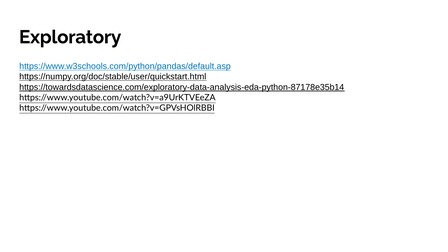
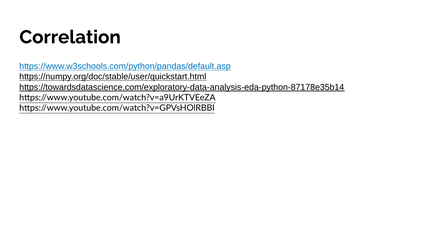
Exploratory: Exploratory -> Correlation
